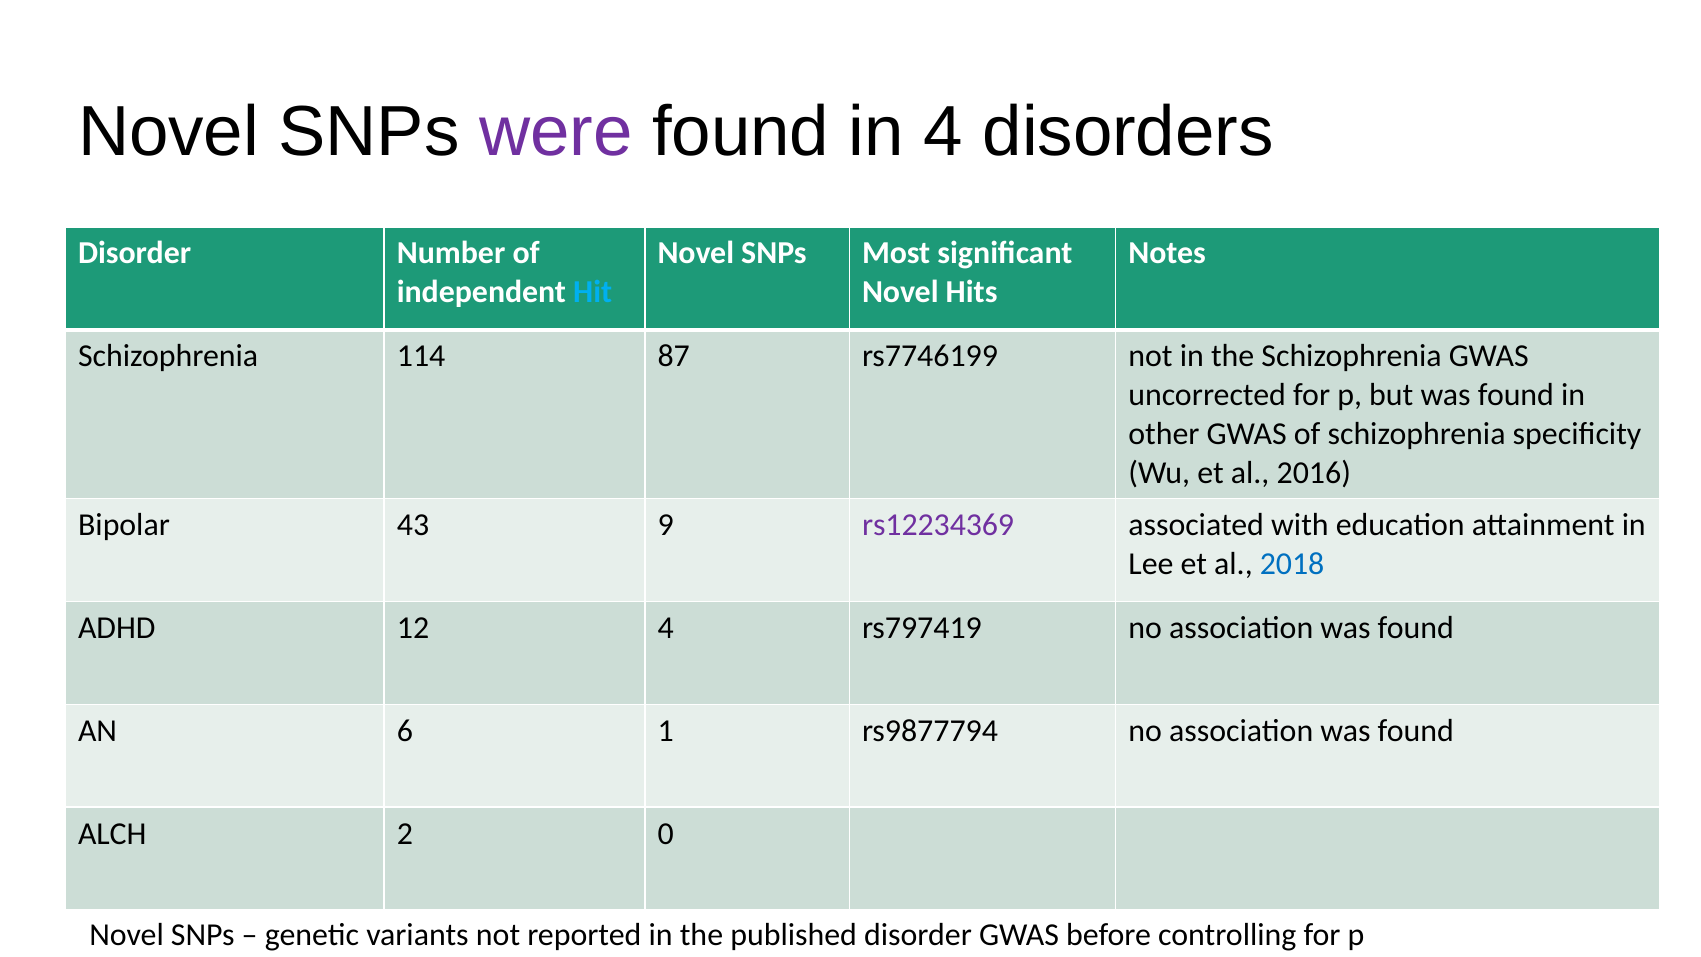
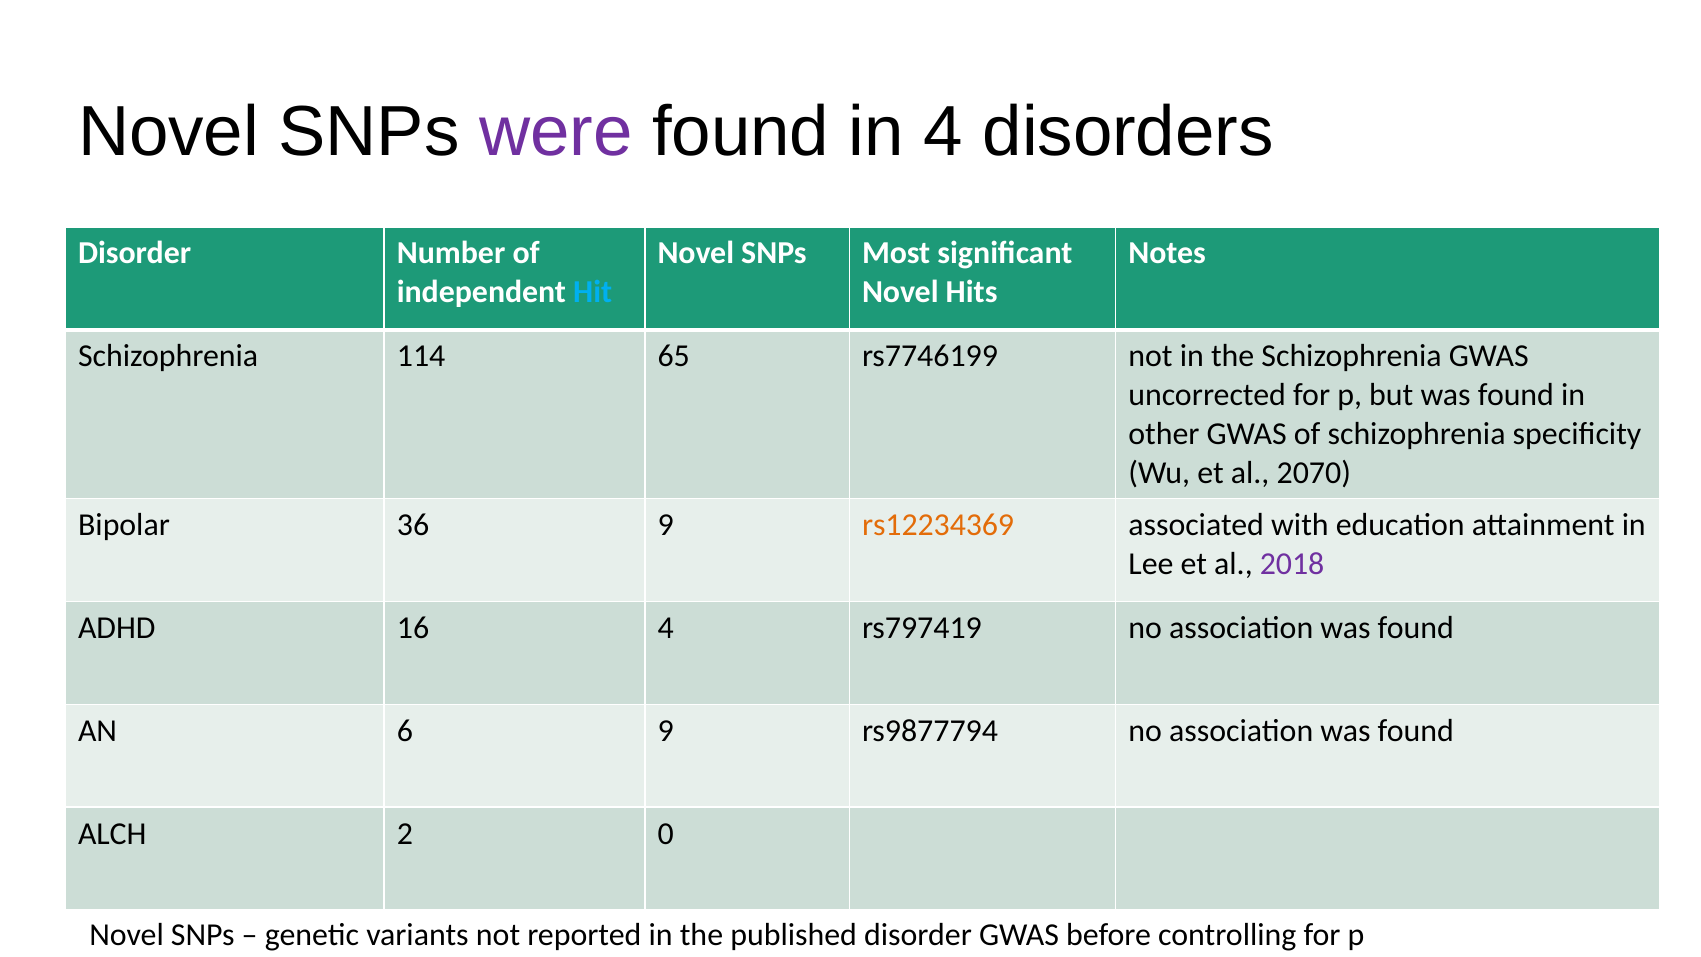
87: 87 -> 65
2016: 2016 -> 2070
43: 43 -> 36
rs12234369 colour: purple -> orange
2018 colour: blue -> purple
12: 12 -> 16
6 1: 1 -> 9
